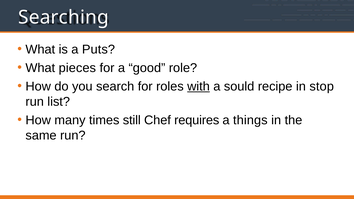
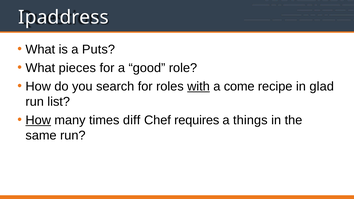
Searching: Searching -> Ipaddress
sould: sould -> come
stop: stop -> glad
How at (38, 120) underline: none -> present
still: still -> diff
